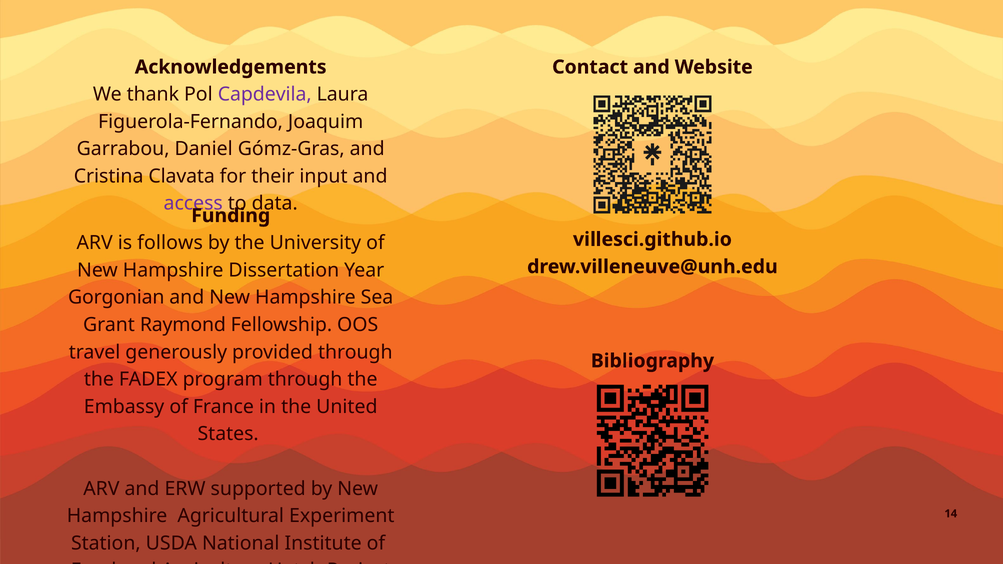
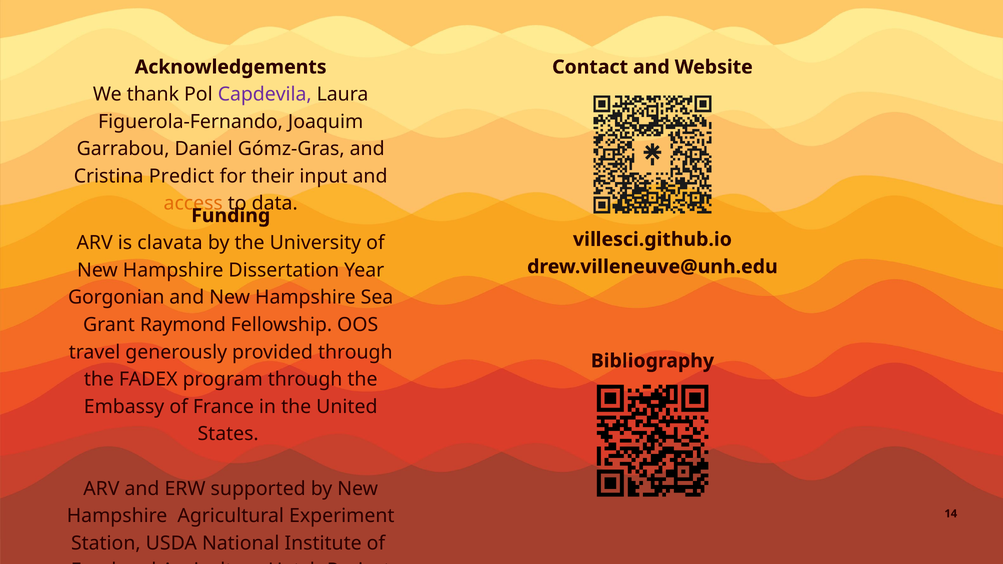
Clavata: Clavata -> Predict
access colour: purple -> orange
follows: follows -> clavata
